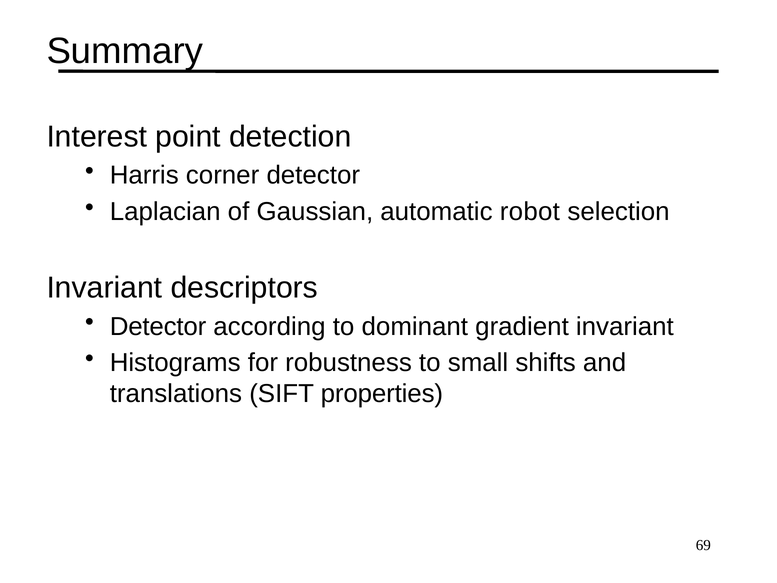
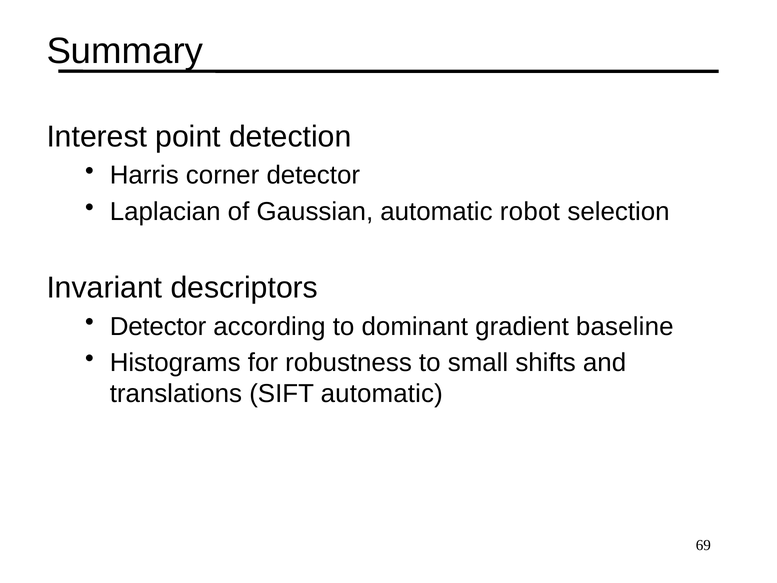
gradient invariant: invariant -> baseline
SIFT properties: properties -> automatic
